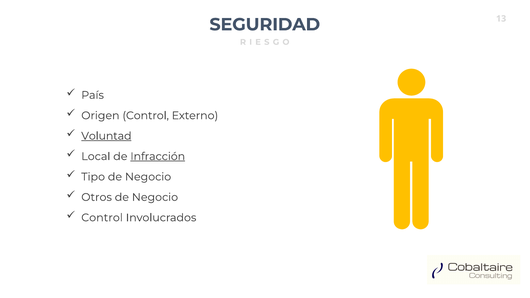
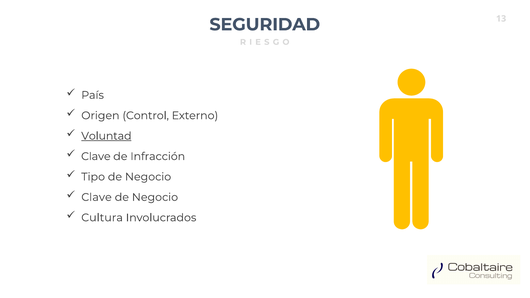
Local at (96, 156): Local -> Clave
Infracción underline: present -> none
Otros at (97, 197): Otros -> Clave
Control at (102, 218): Control -> Cultura
